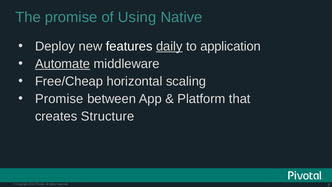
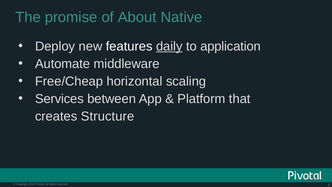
Using: Using -> About
Automate underline: present -> none
Promise at (59, 99): Promise -> Services
